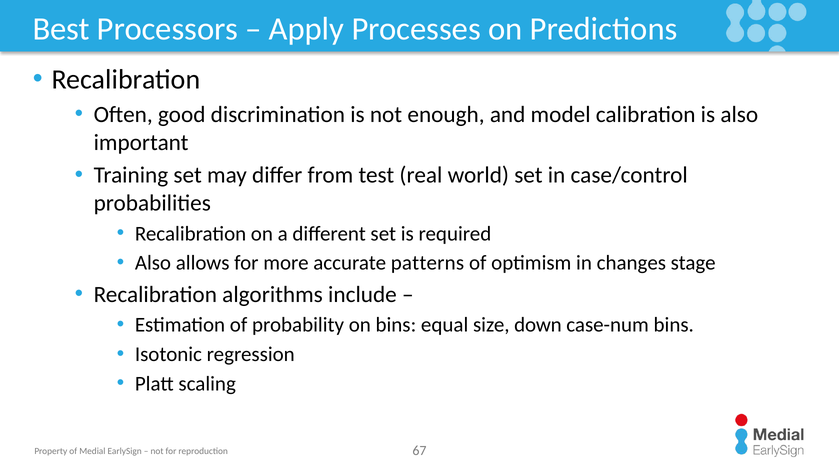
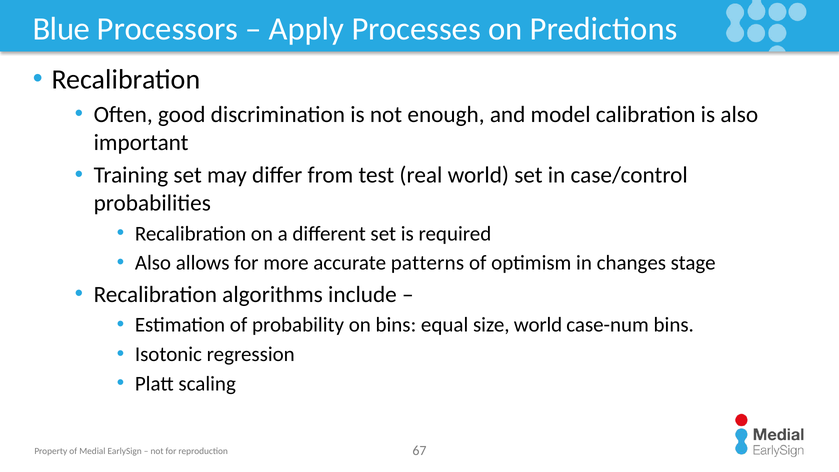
Best: Best -> Blue
size down: down -> world
